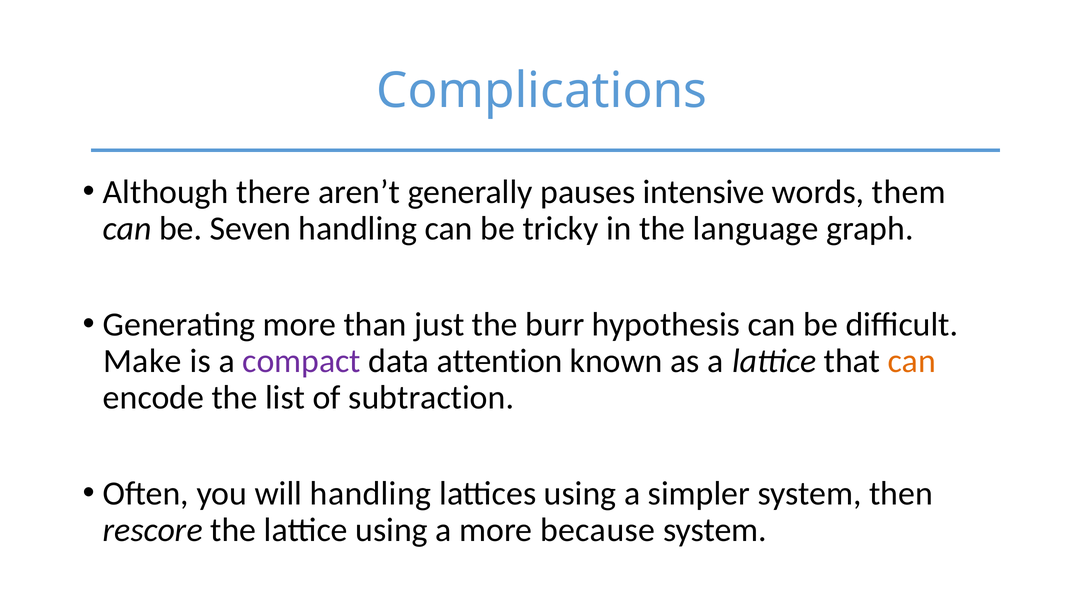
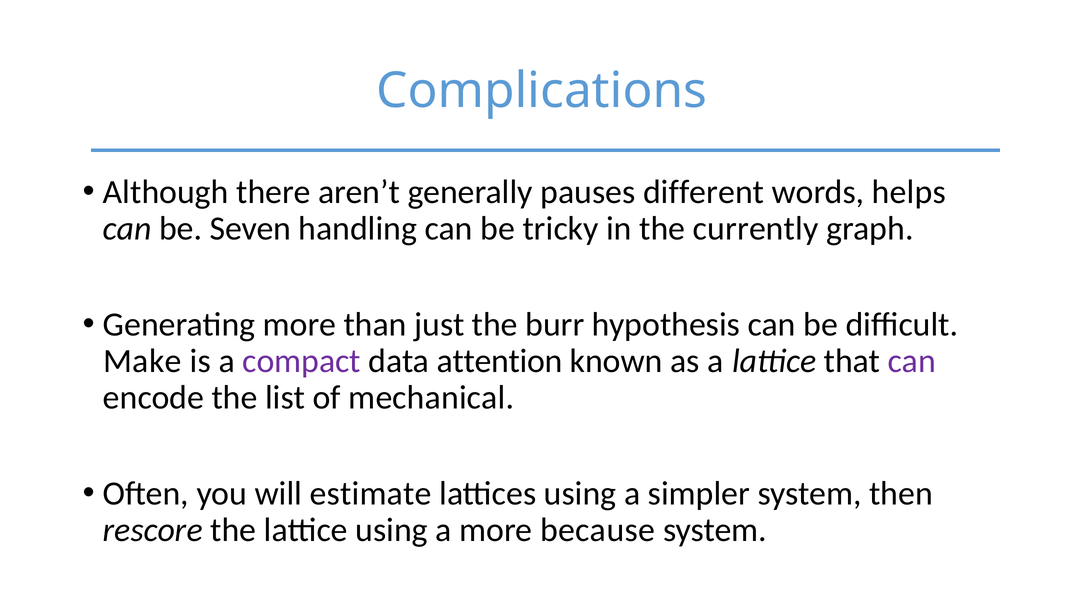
intensive: intensive -> different
them: them -> helps
language: language -> currently
can at (912, 361) colour: orange -> purple
subtraction: subtraction -> mechanical
will handling: handling -> estimate
